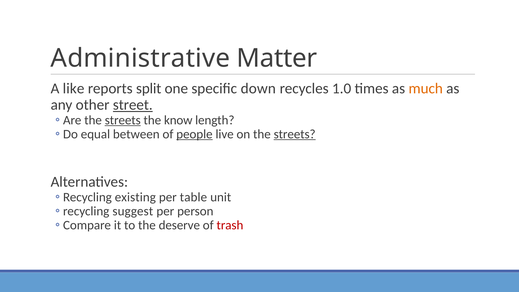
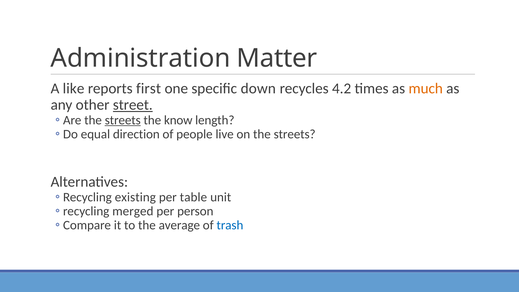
Administrative: Administrative -> Administration
split: split -> first
1.0: 1.0 -> 4.2
between: between -> direction
people underline: present -> none
streets at (295, 134) underline: present -> none
suggest: suggest -> merged
deserve: deserve -> average
trash colour: red -> blue
